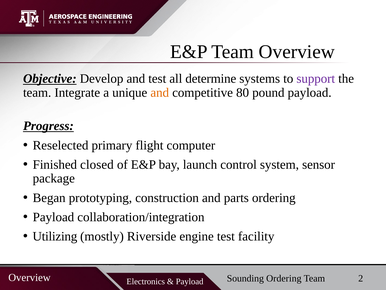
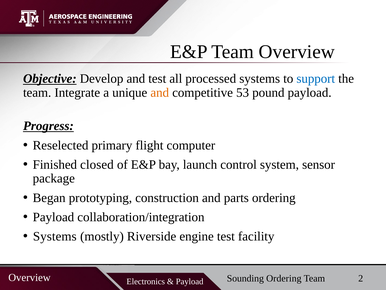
determine: determine -> processed
support colour: purple -> blue
80: 80 -> 53
Utilizing at (55, 236): Utilizing -> Systems
